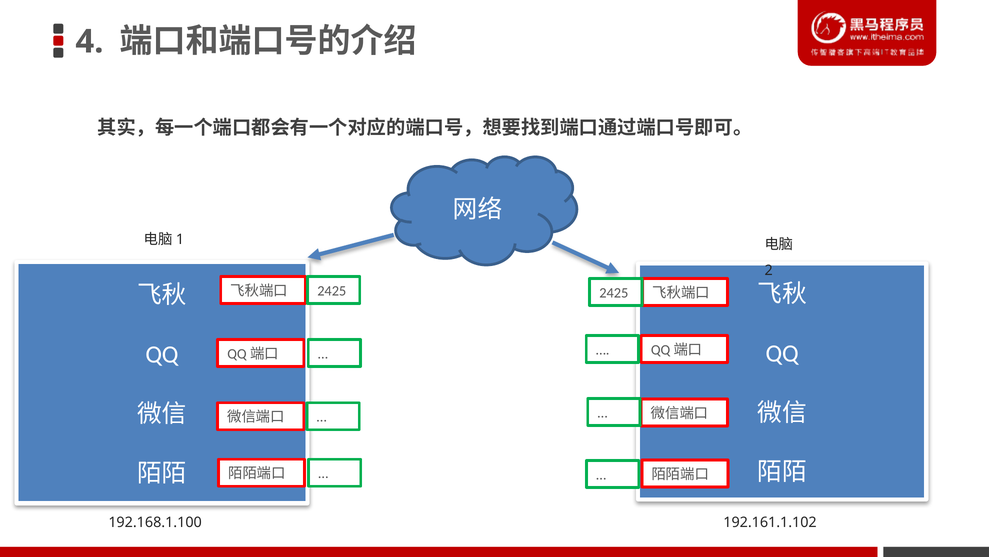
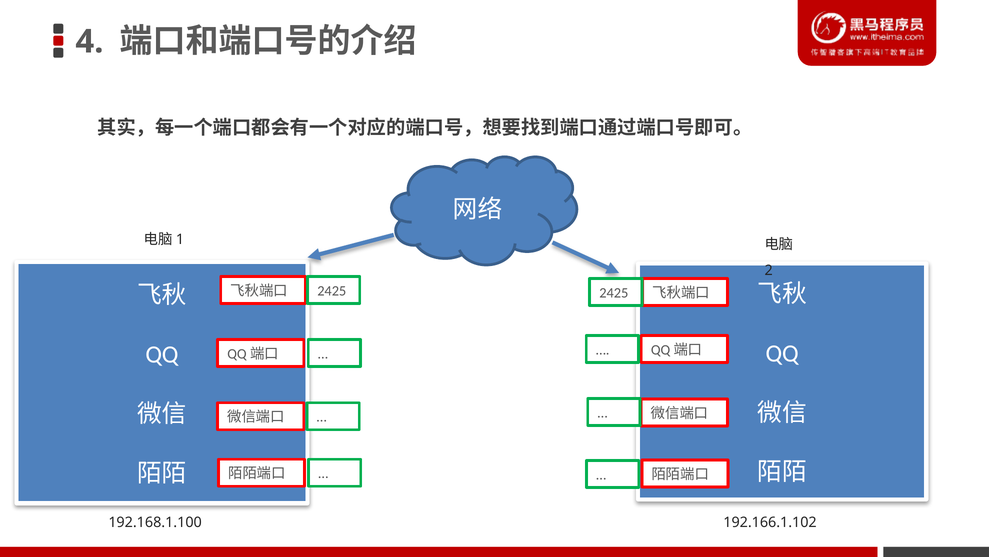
192.161.1.102: 192.161.1.102 -> 192.166.1.102
